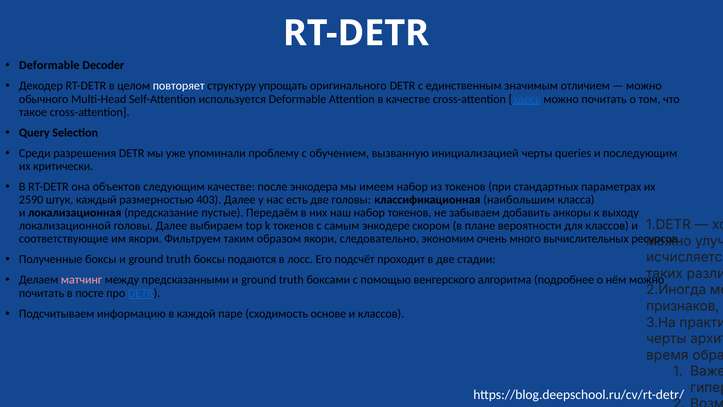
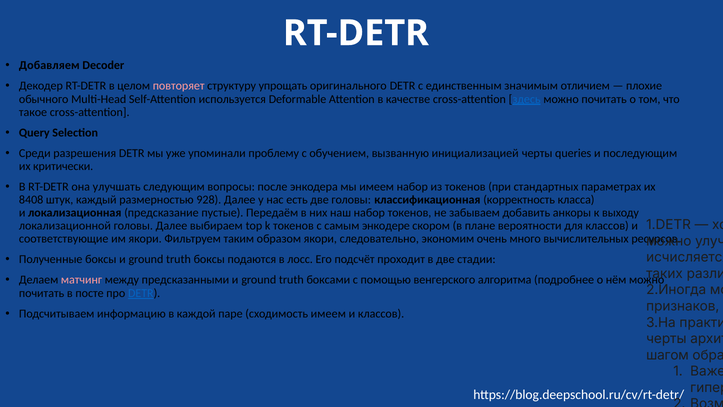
Deformable at (49, 65): Deformable -> Добавляем
повторяет colour: white -> pink
можно at (644, 86): можно -> плохие
она объектов: объектов -> улучшать
следующим качестве: качестве -> вопросы
2590: 2590 -> 8408
403: 403 -> 928
наибольшим: наибольшим -> корректность
сходимость основе: основе -> имеем
время: время -> шагом
